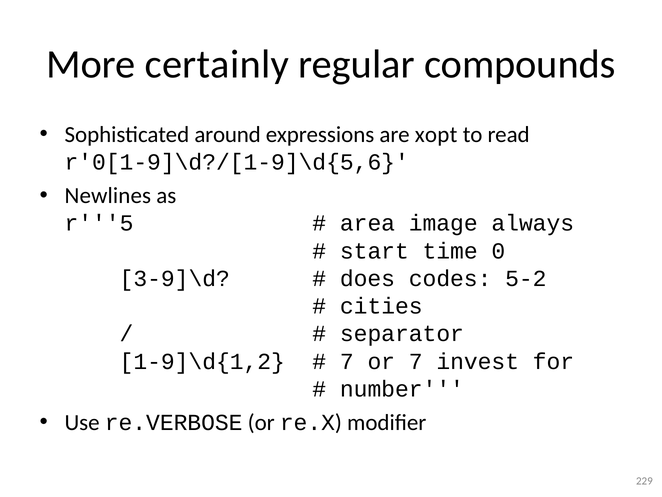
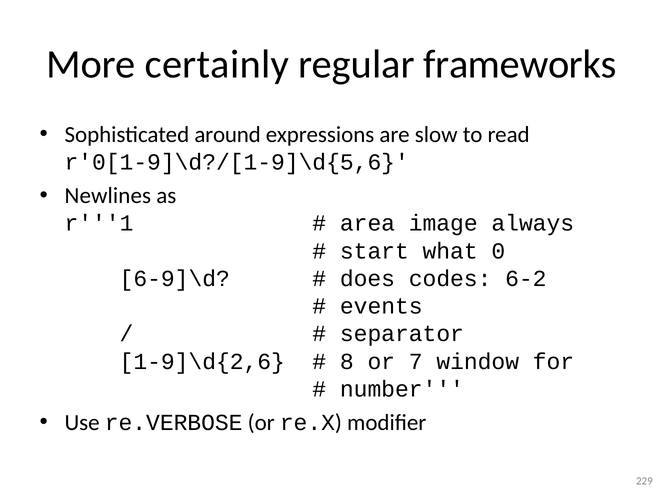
compounds: compounds -> frameworks
xopt: xopt -> slow
r'''5: r'''5 -> r'''1
time: time -> what
3-9]\d: 3-9]\d -> 6-9]\d
5-2: 5-2 -> 6-2
cities: cities -> events
1-9]\d{1,2: 1-9]\d{1,2 -> 1-9]\d{2,6
7 at (347, 361): 7 -> 8
invest: invest -> window
